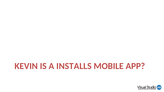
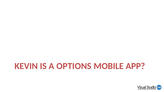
INSTALLS: INSTALLS -> OPTIONS
